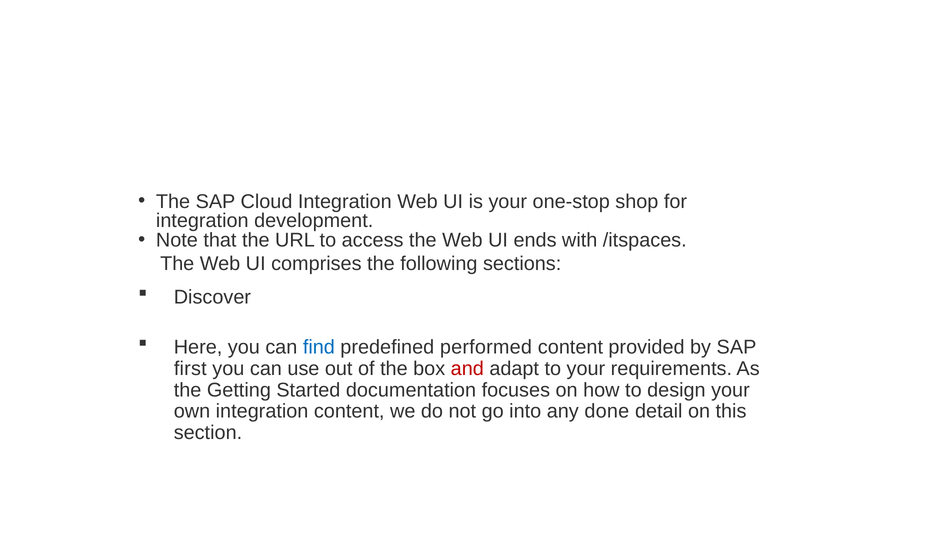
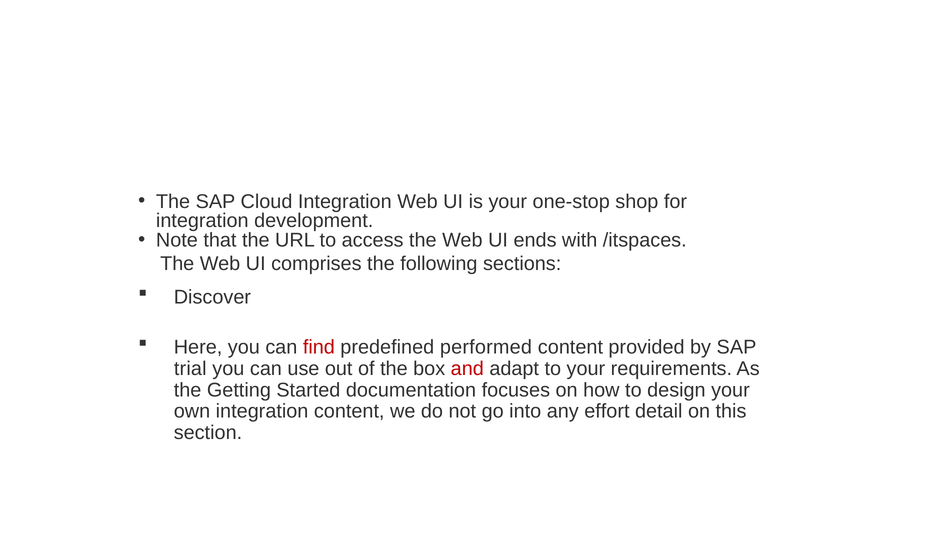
find colour: blue -> red
first: first -> trial
done: done -> effort
